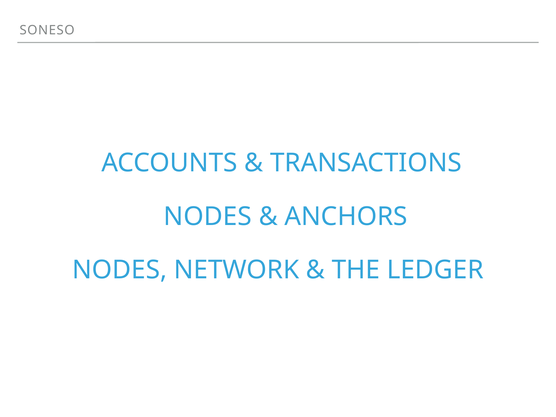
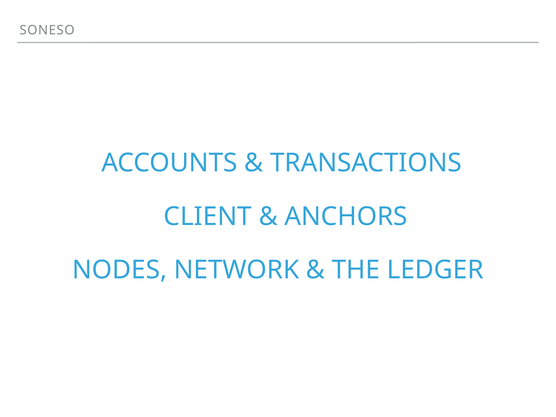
NODES at (208, 216): NODES -> CLIENT
